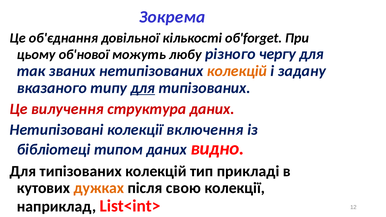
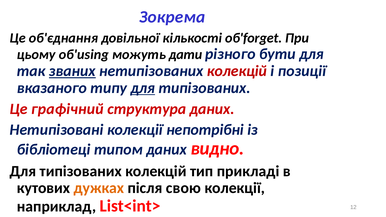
об'нової: об'нової -> об'using
любу: любу -> дати
чергу: чергу -> бути
званих underline: none -> present
колекцій at (237, 71) colour: orange -> red
задану: задану -> позиції
вилучення: вилучення -> графічний
включення: включення -> непотрібні
